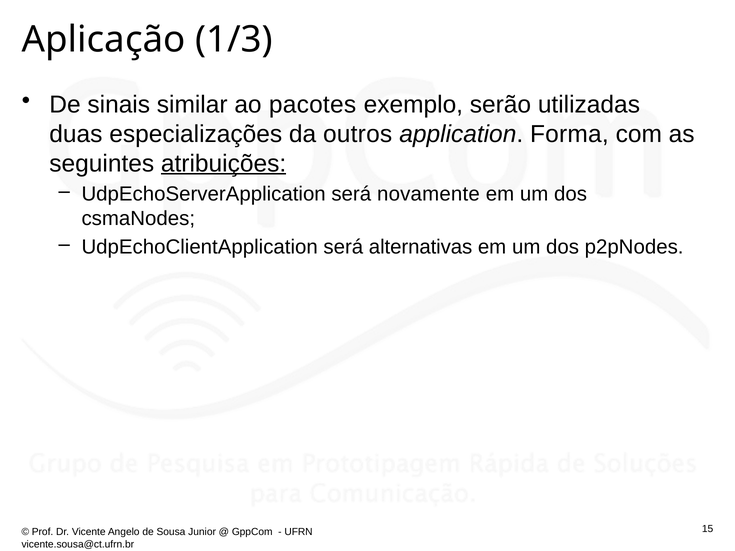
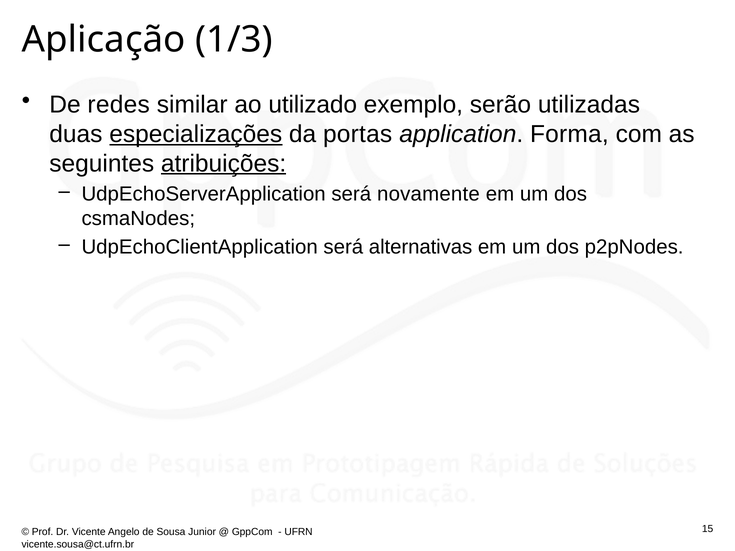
sinais: sinais -> redes
pacotes: pacotes -> utilizado
especializações underline: none -> present
outros: outros -> portas
